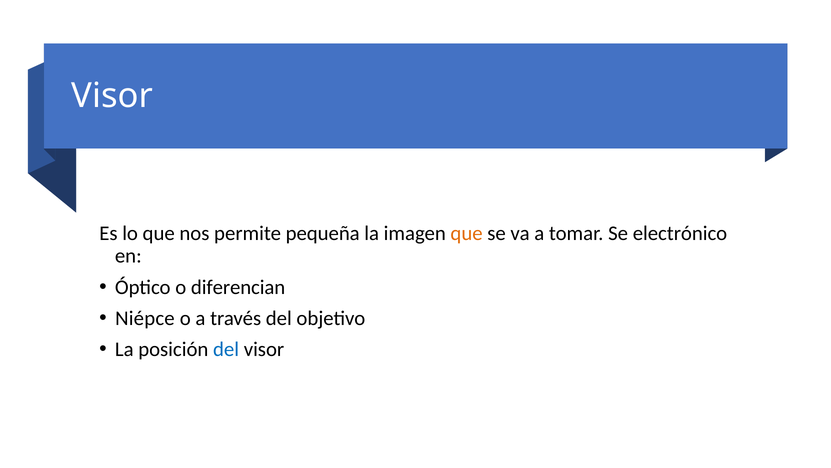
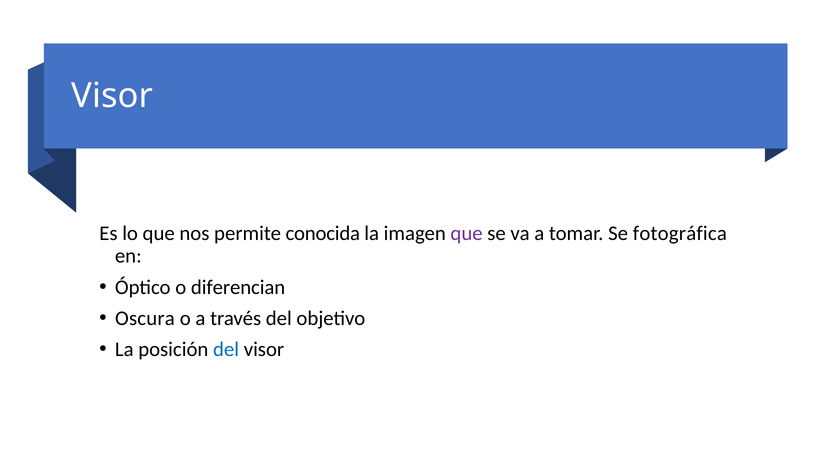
pequeña: pequeña -> conocida
que at (467, 233) colour: orange -> purple
electrónico: electrónico -> fotográfica
Niépce: Niépce -> Oscura
